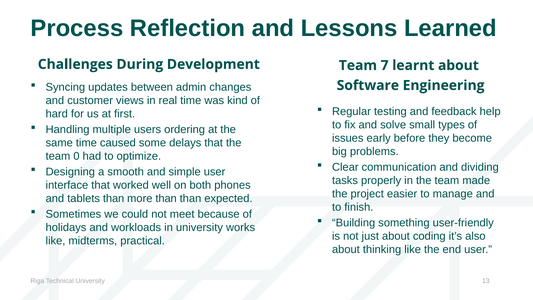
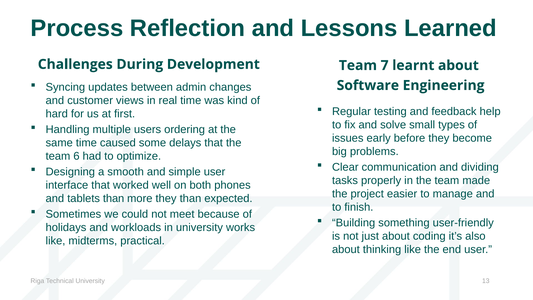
0: 0 -> 6
more than: than -> they
